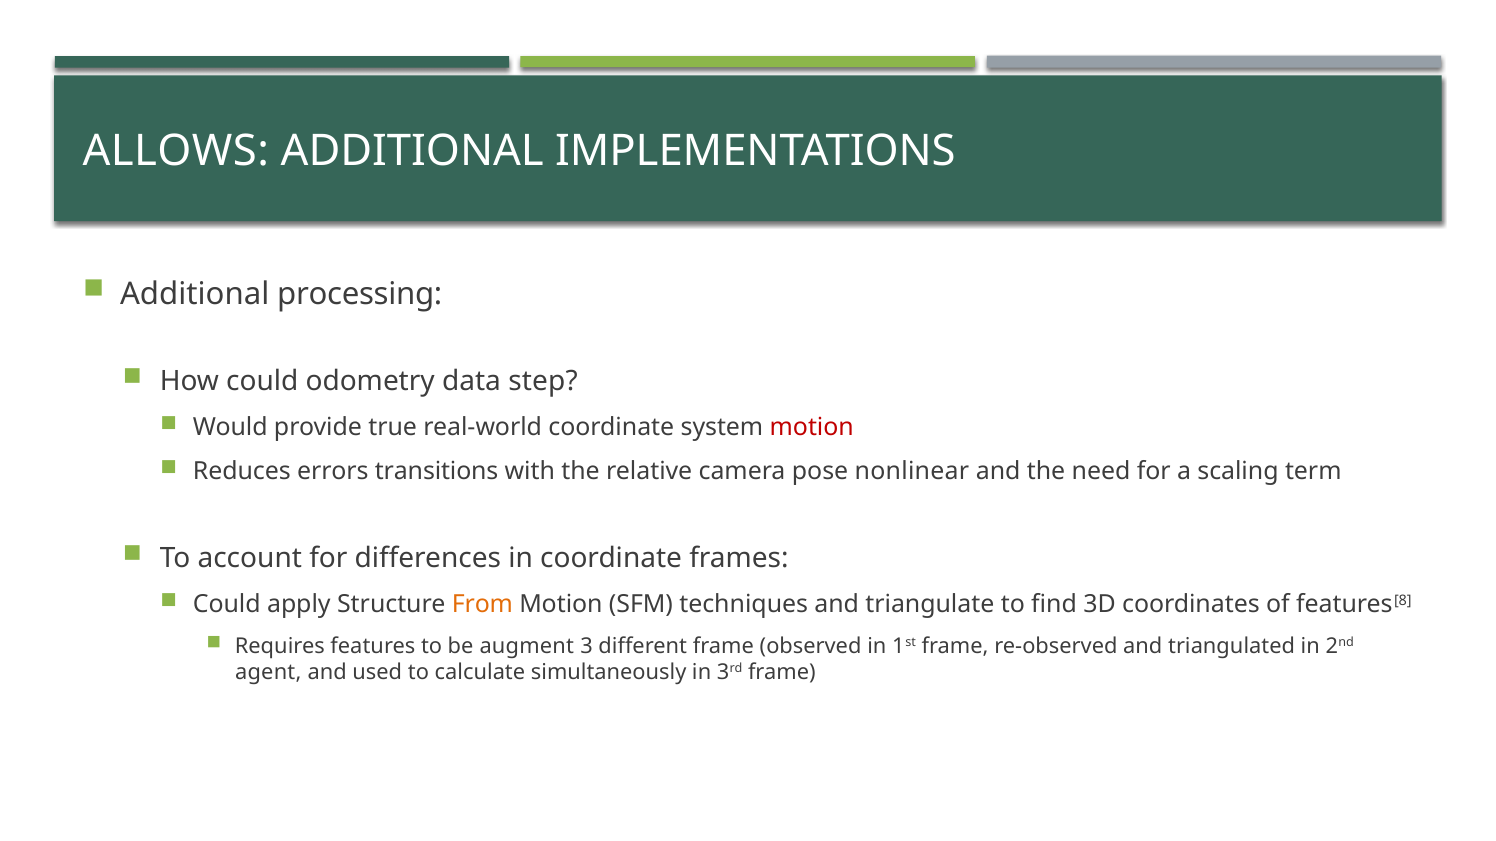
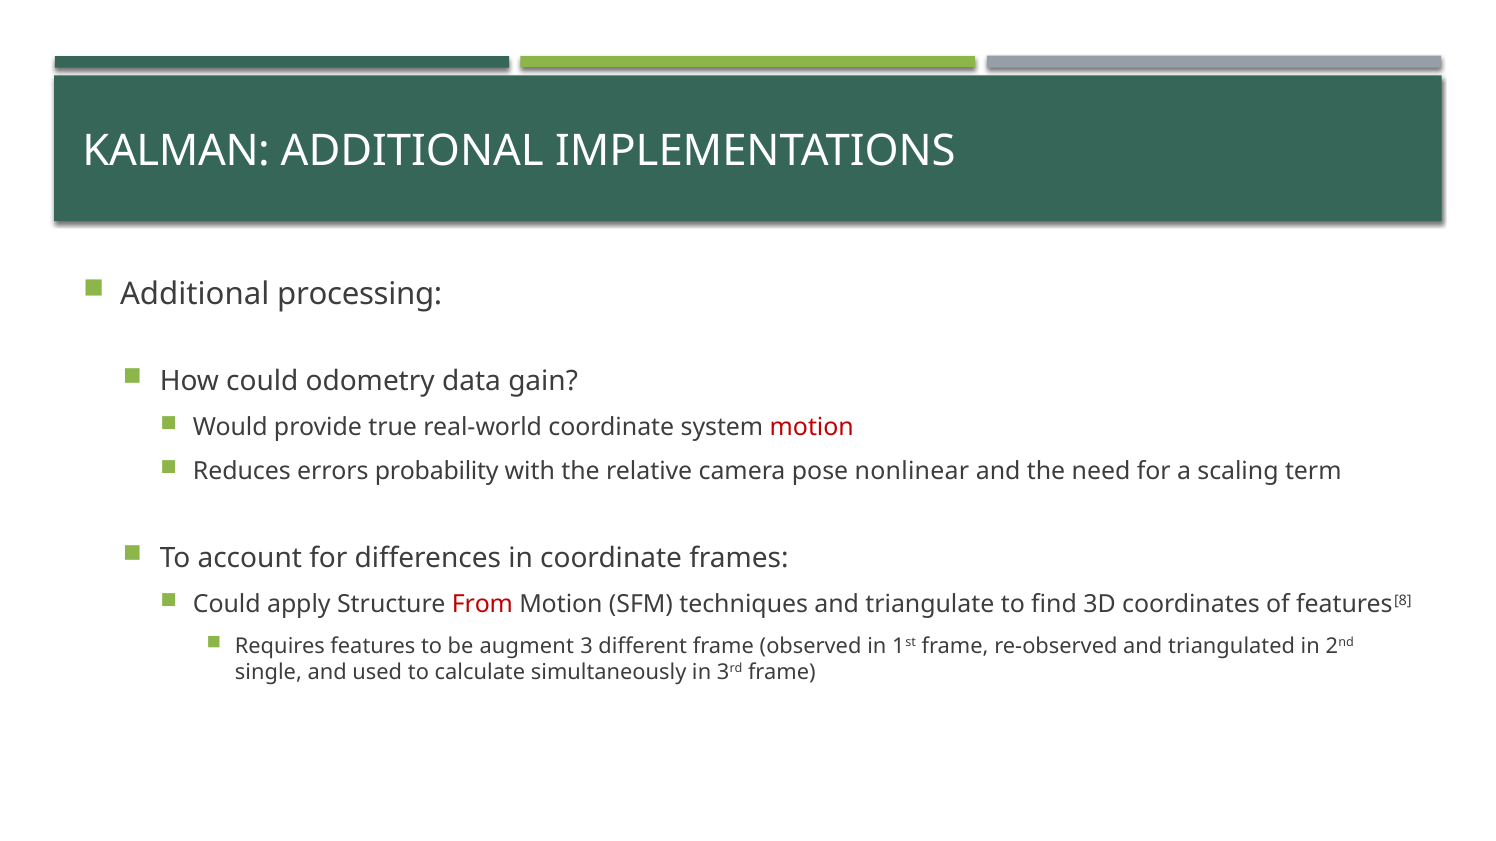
ALLOWS: ALLOWS -> KALMAN
step: step -> gain
transitions: transitions -> probability
From colour: orange -> red
agent: agent -> single
